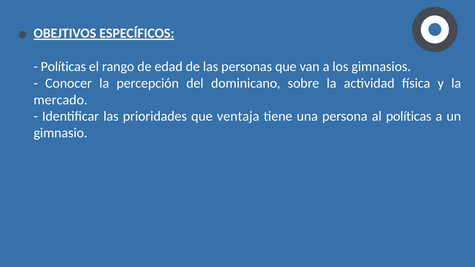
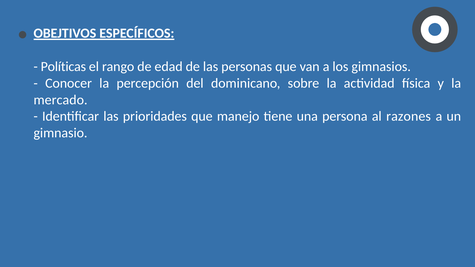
ventaja: ventaja -> manejo
al políticas: políticas -> razones
